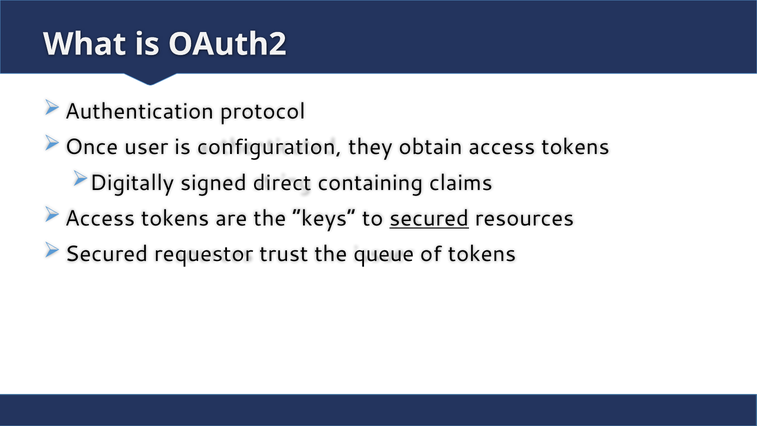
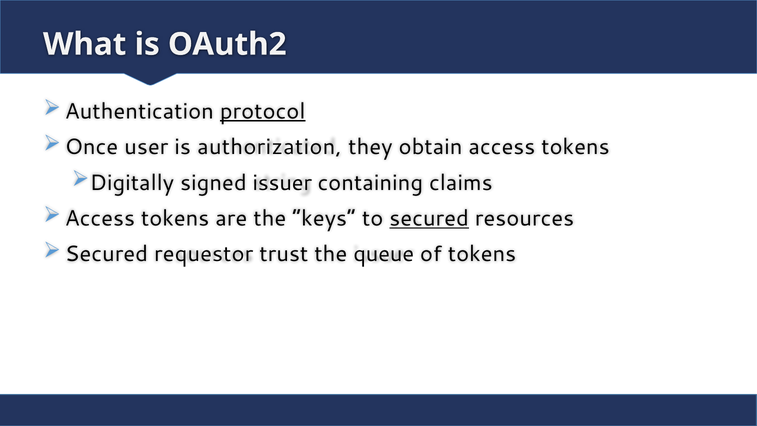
protocol underline: none -> present
configuration: configuration -> authorization
direct: direct -> issuer
